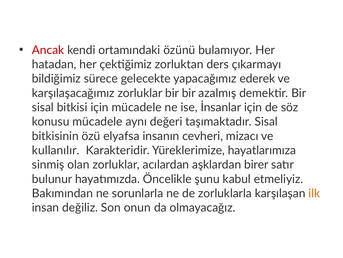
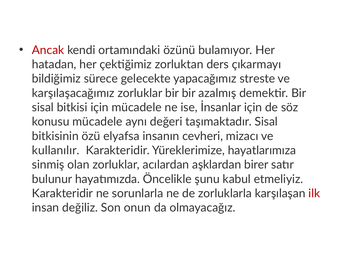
ederek: ederek -> streste
Bakımından at (62, 193): Bakımından -> Karakteridir
ilk colour: orange -> red
